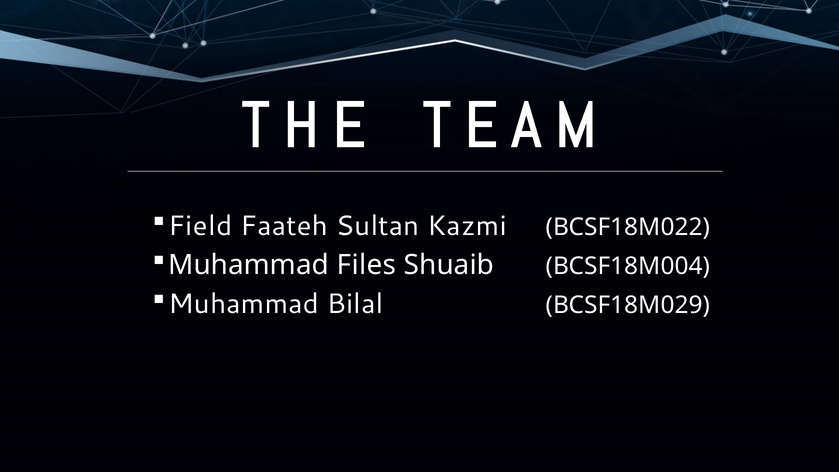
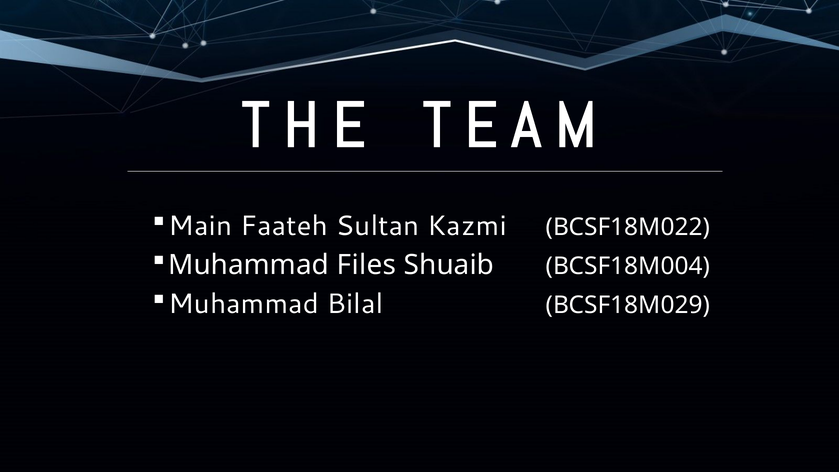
Field: Field -> Main
